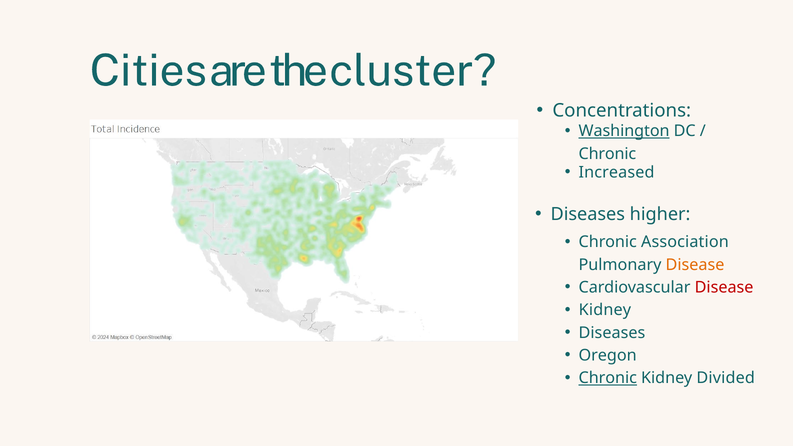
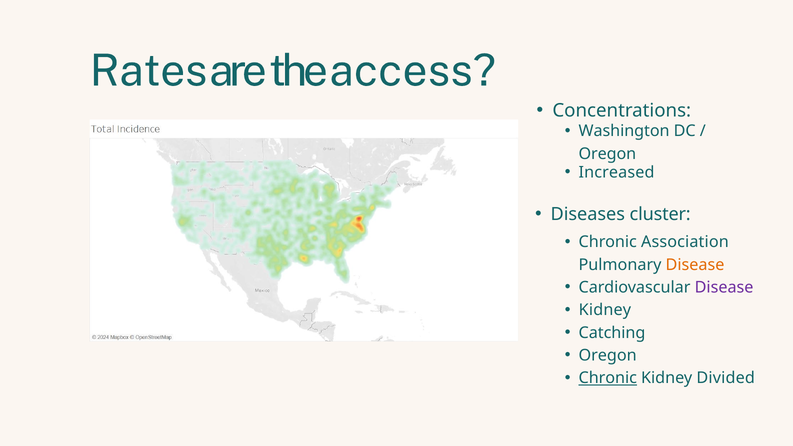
Cities: Cities -> Rates
cluster: cluster -> access
Washington underline: present -> none
Chronic at (607, 154): Chronic -> Oregon
higher: higher -> cluster
Disease at (724, 287) colour: red -> purple
Diseases at (612, 333): Diseases -> Catching
